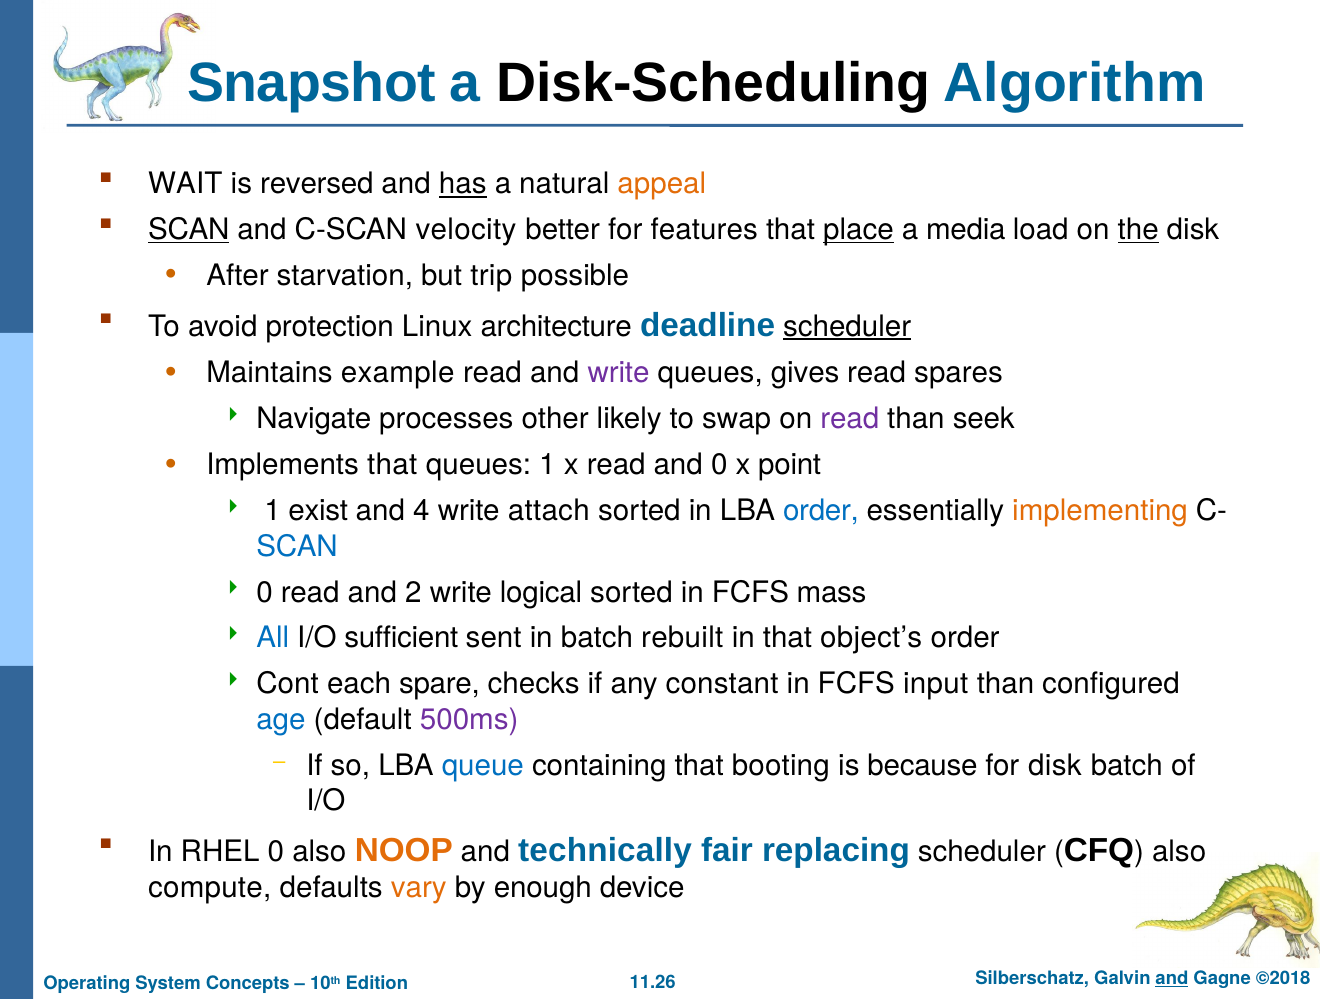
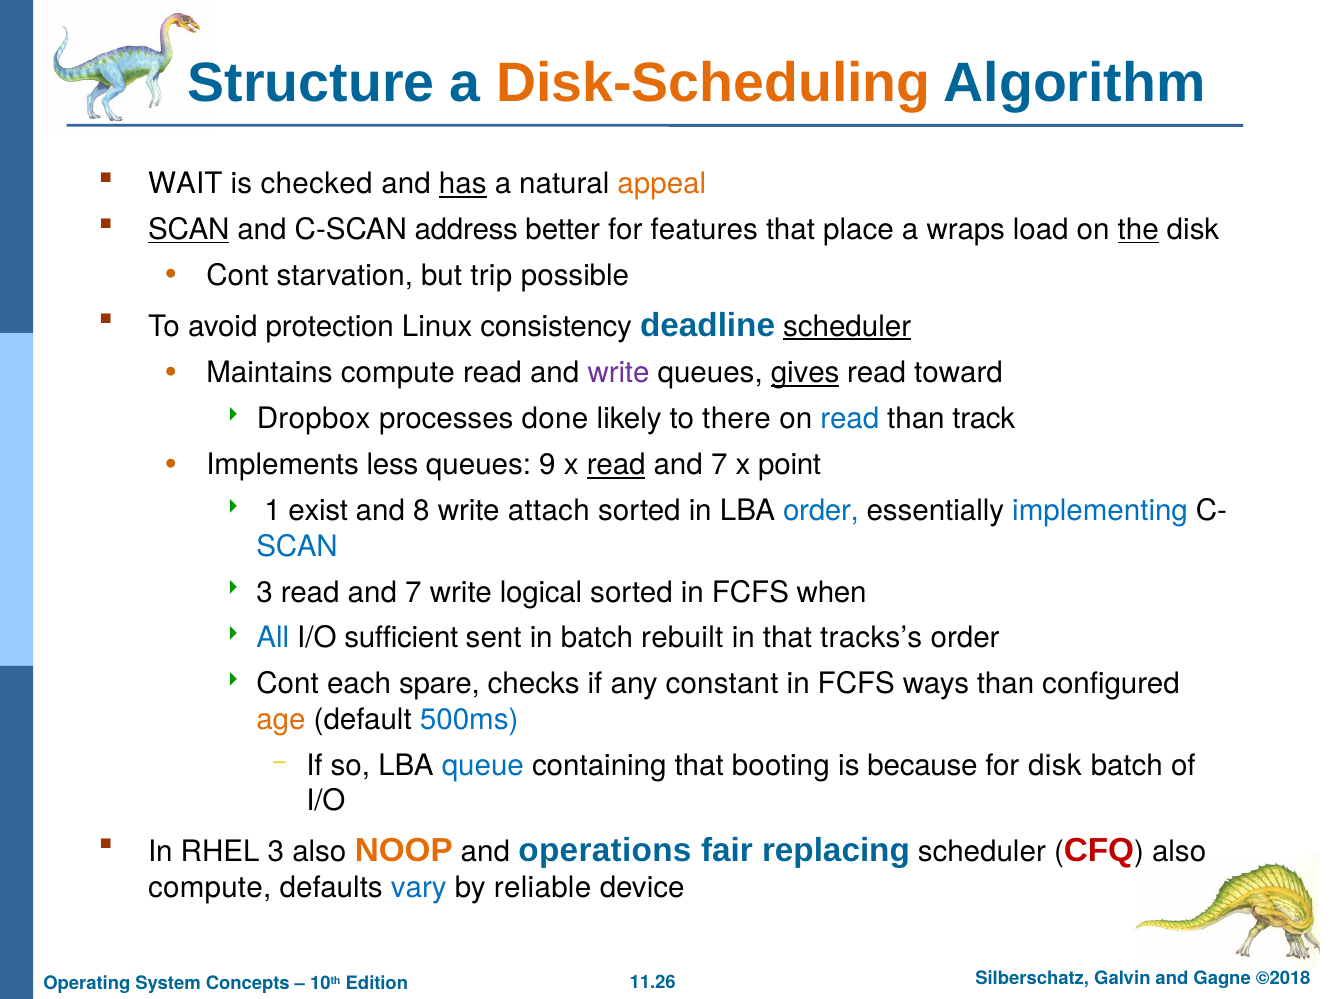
Snapshot: Snapshot -> Structure
Disk-Scheduling colour: black -> orange
reversed: reversed -> checked
velocity: velocity -> address
place underline: present -> none
media: media -> wraps
After at (238, 276): After -> Cont
architecture: architecture -> consistency
Maintains example: example -> compute
gives underline: none -> present
spares: spares -> toward
Navigate: Navigate -> Dropbox
other: other -> done
swap: swap -> there
read at (850, 419) colour: purple -> blue
seek: seek -> track
Implements that: that -> less
queues 1: 1 -> 9
read at (616, 465) underline: none -> present
0 at (719, 465): 0 -> 7
4: 4 -> 8
implementing colour: orange -> blue
0 at (265, 592): 0 -> 3
2 at (413, 592): 2 -> 7
mass: mass -> when
object’s: object’s -> tracks’s
input: input -> ways
age colour: blue -> orange
500ms colour: purple -> blue
RHEL 0: 0 -> 3
technically: technically -> operations
CFQ colour: black -> red
vary colour: orange -> blue
enough: enough -> reliable
and at (1172, 979) underline: present -> none
